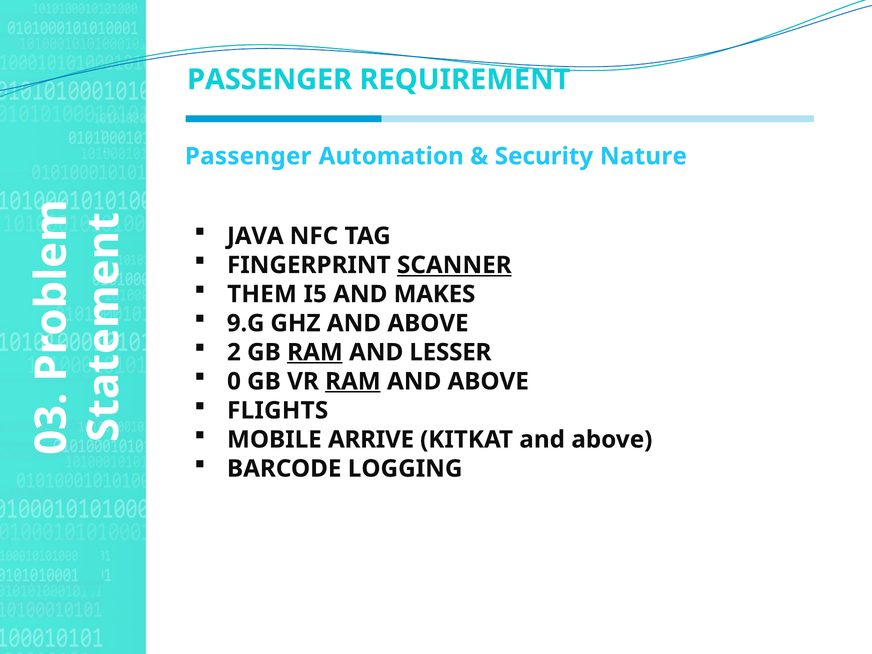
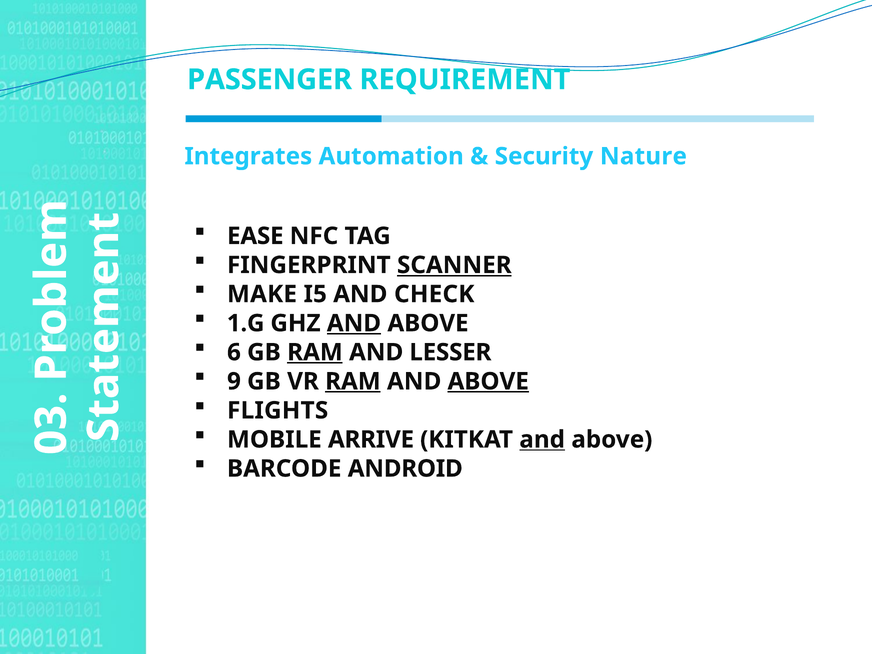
Passenger at (248, 156): Passenger -> Integrates
JAVA: JAVA -> EASE
THEM: THEM -> MAKE
MAKES: MAKES -> CHECK
9.G: 9.G -> 1.G
AND at (354, 323) underline: none -> present
2: 2 -> 6
0 at (234, 381): 0 -> 9
ABOVE at (488, 381) underline: none -> present
and at (542, 440) underline: none -> present
LOGGING: LOGGING -> ANDROID
